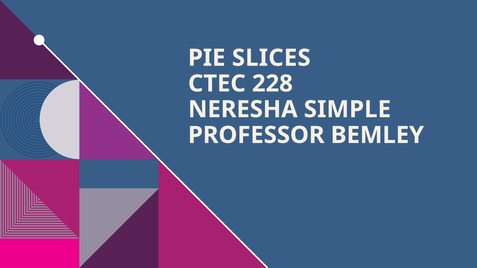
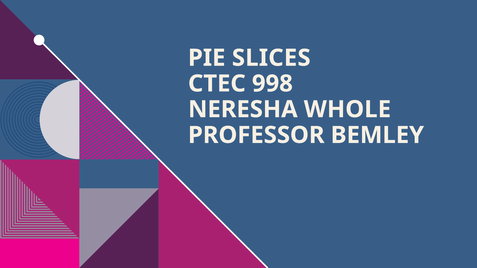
228: 228 -> 998
SIMPLE: SIMPLE -> WHOLE
